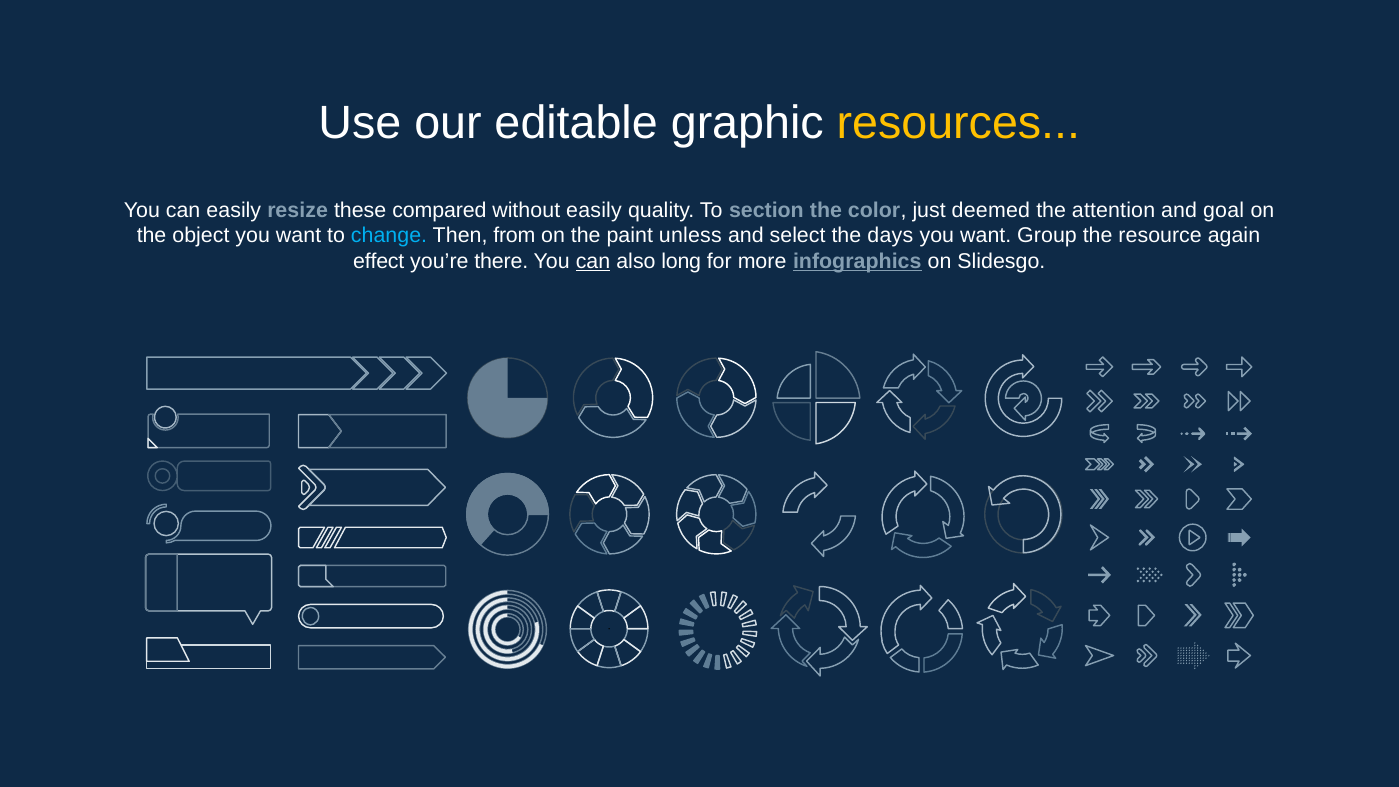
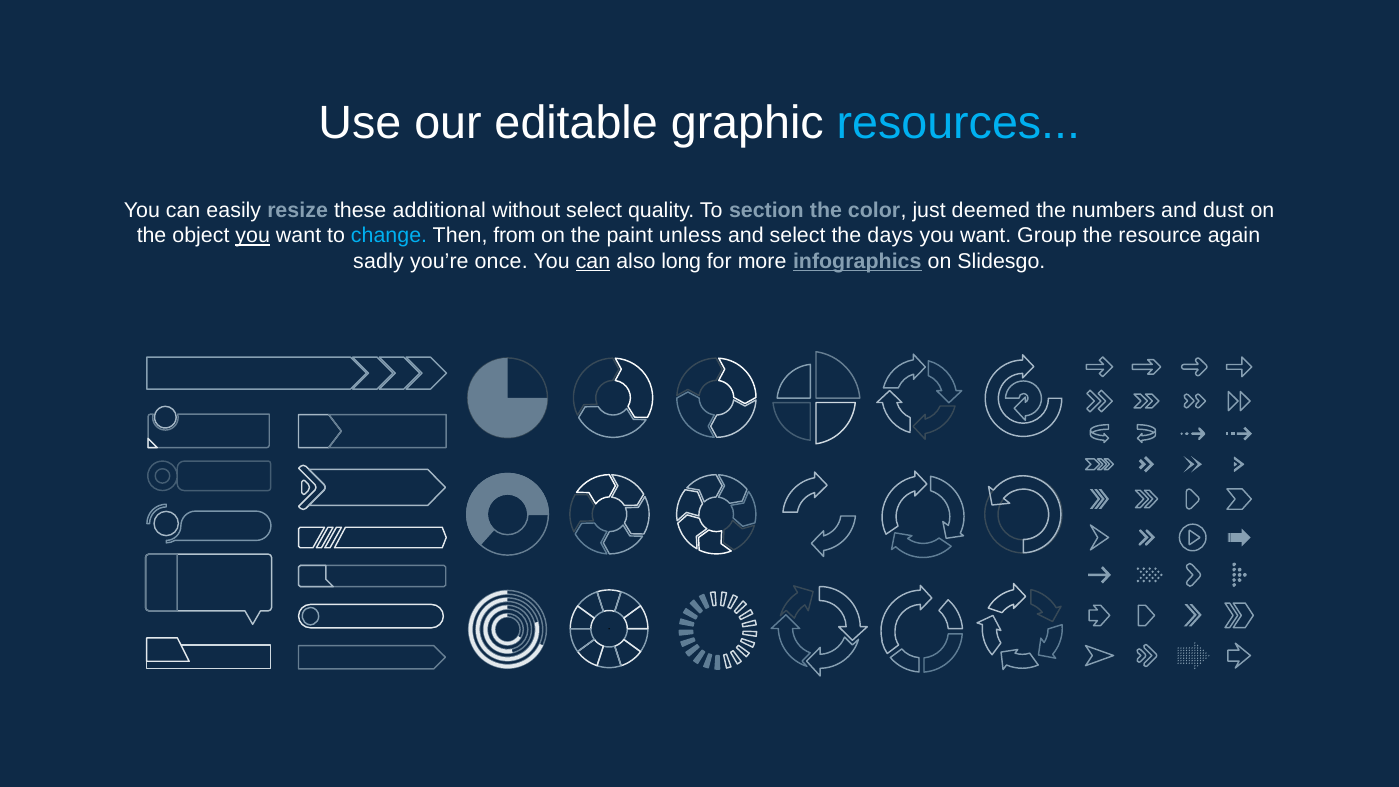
resources colour: yellow -> light blue
compared: compared -> additional
without easily: easily -> select
attention: attention -> numbers
goal: goal -> dust
you at (253, 236) underline: none -> present
effect: effect -> sadly
there: there -> once
